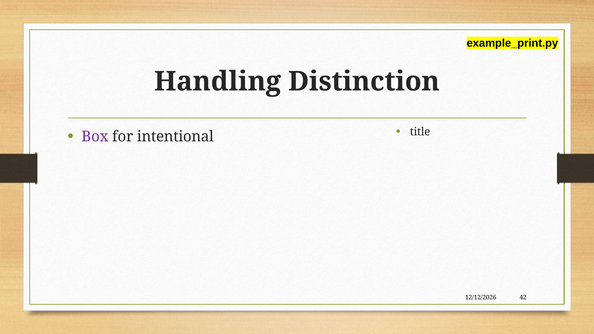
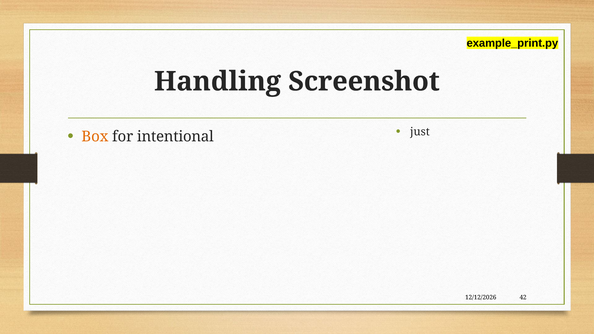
Distinction: Distinction -> Screenshot
title: title -> just
Box colour: purple -> orange
